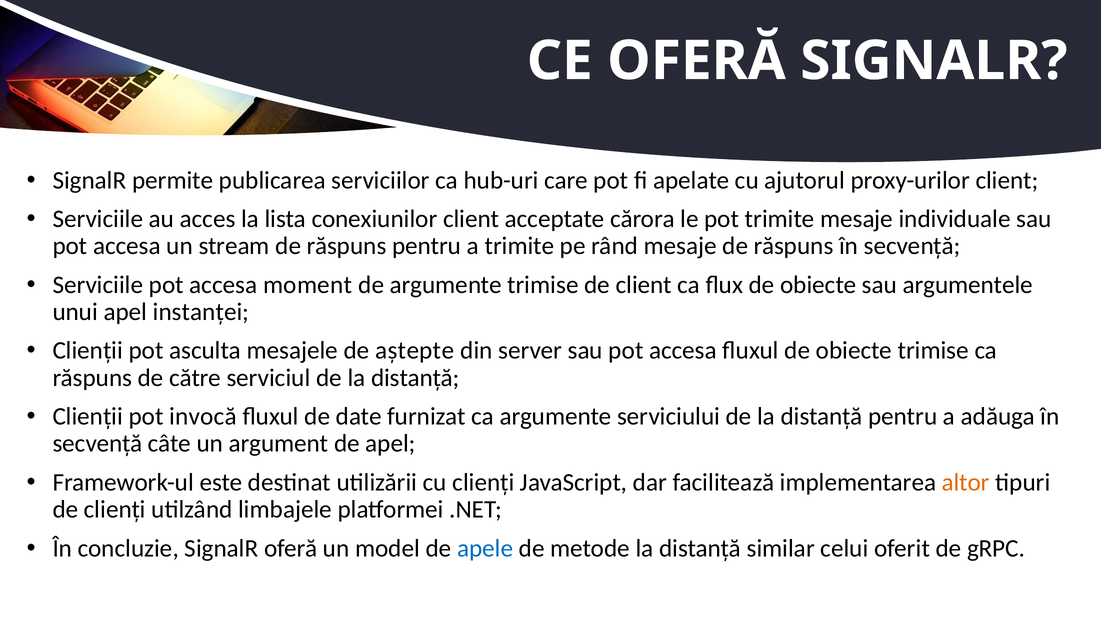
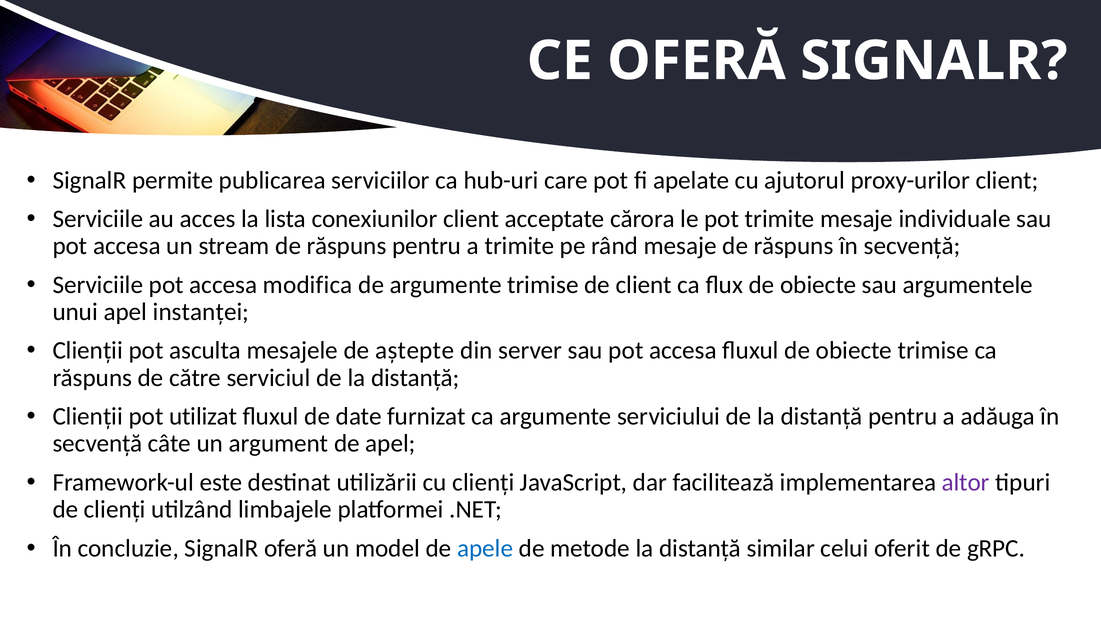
moment: moment -> modifica
invocă: invocă -> utilizat
altor colour: orange -> purple
